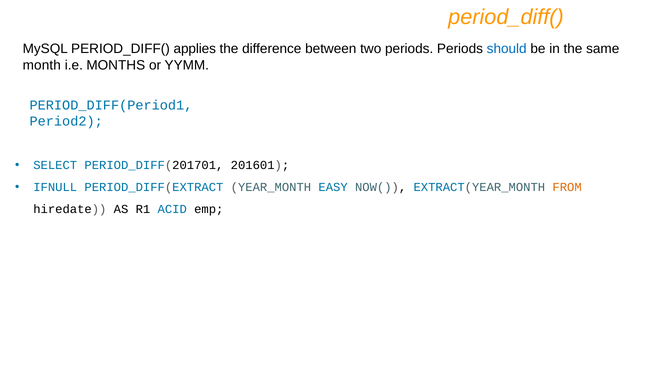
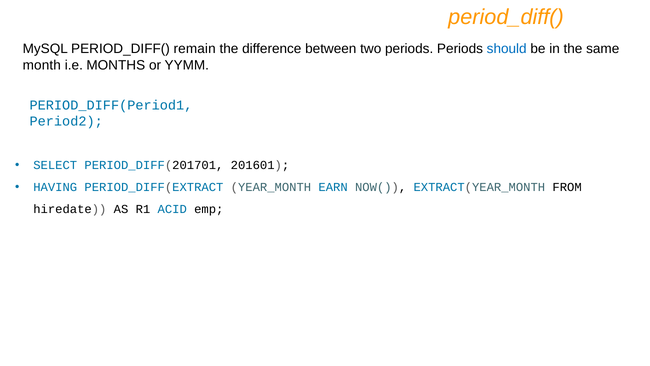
applies: applies -> remain
IFNULL: IFNULL -> HAVING
EASY: EASY -> EARN
FROM colour: orange -> black
